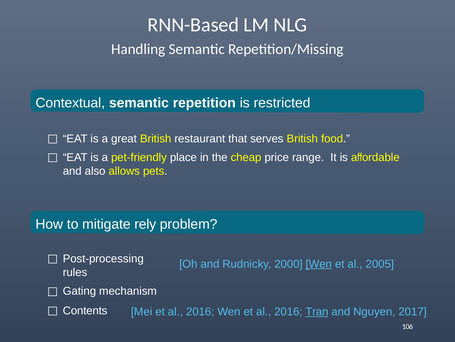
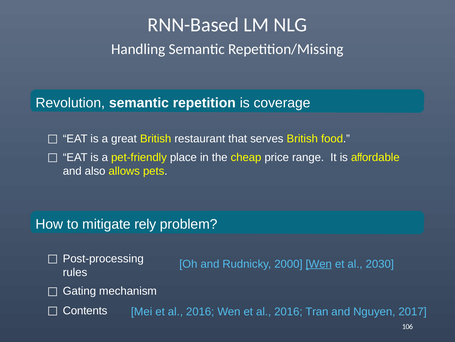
Contextual: Contextual -> Revolution
restricted: restricted -> coverage
2005: 2005 -> 2030
Tran underline: present -> none
